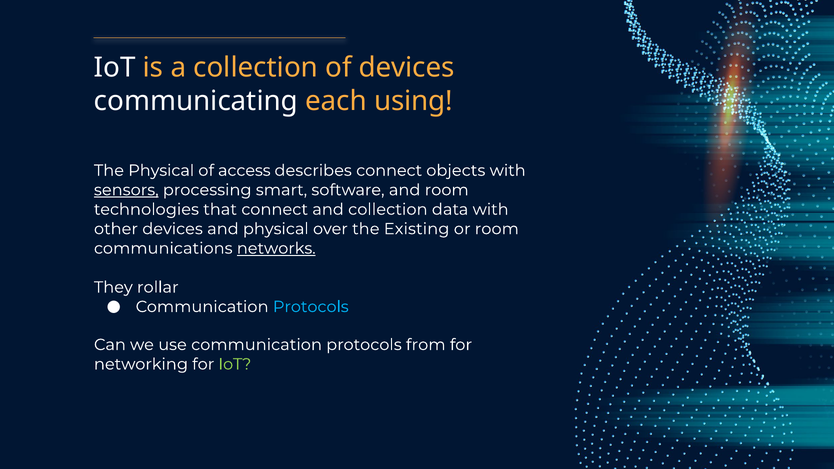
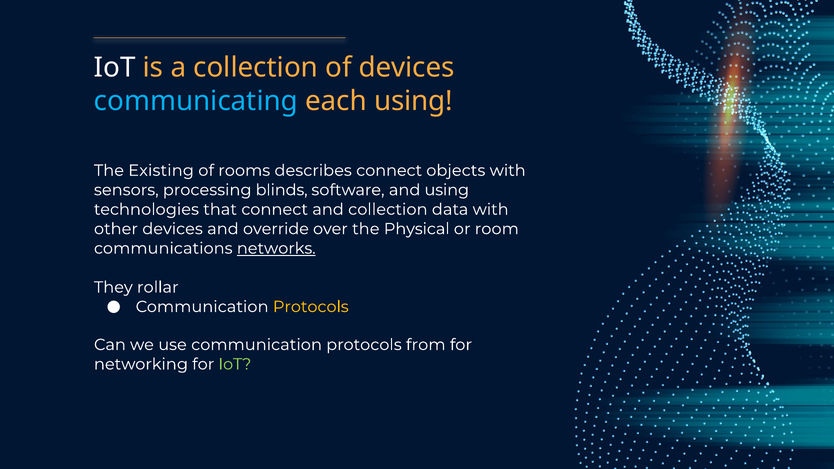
communicating colour: white -> light blue
The Physical: Physical -> Existing
access: access -> rooms
sensors underline: present -> none
smart: smart -> blinds
and room: room -> using
and physical: physical -> override
Existing: Existing -> Physical
Protocols at (311, 307) colour: light blue -> yellow
